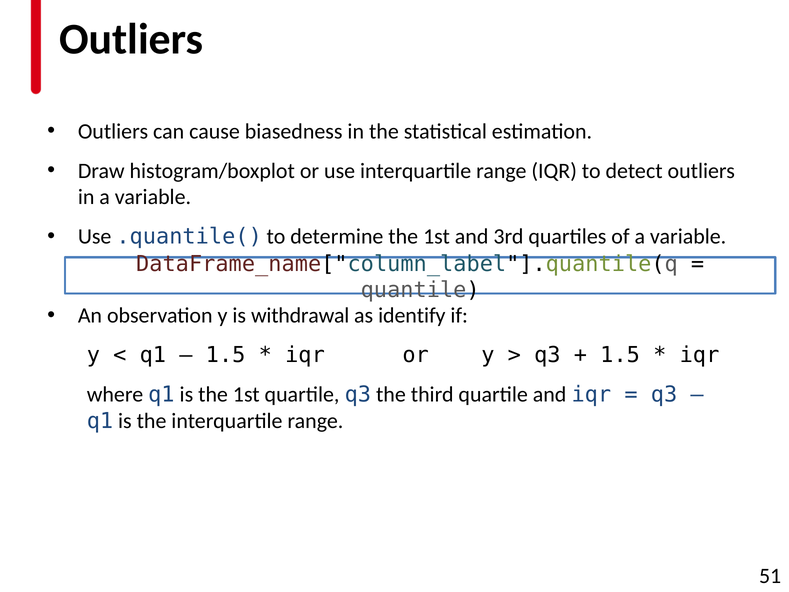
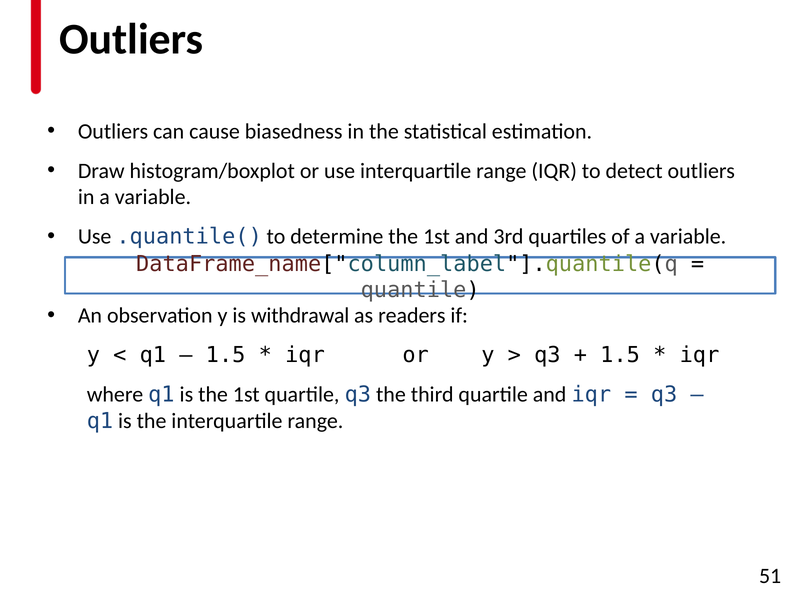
identify: identify -> readers
